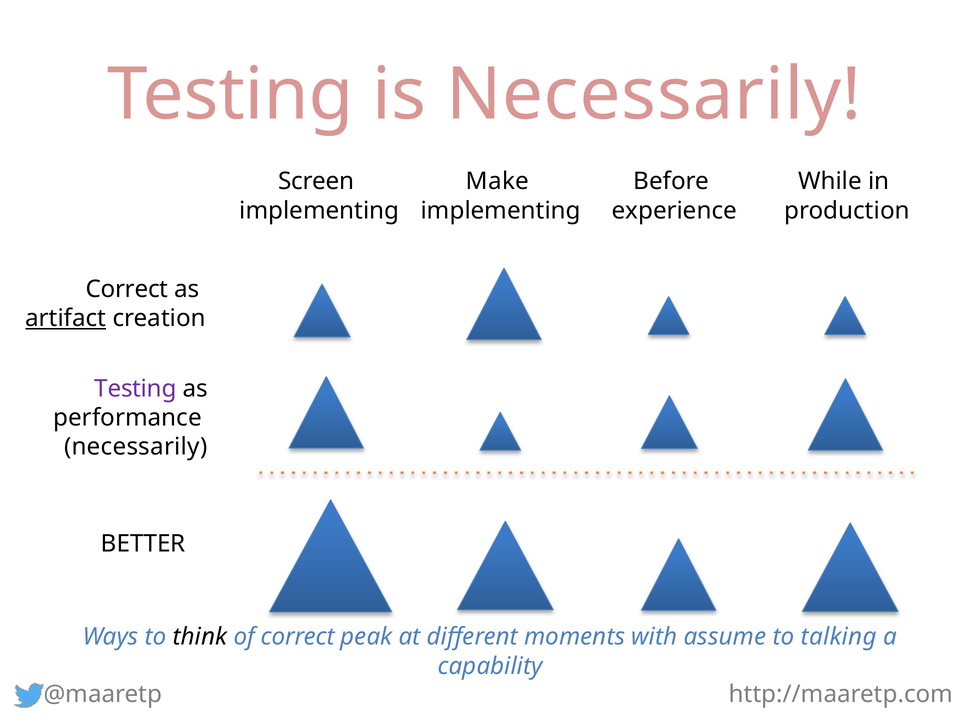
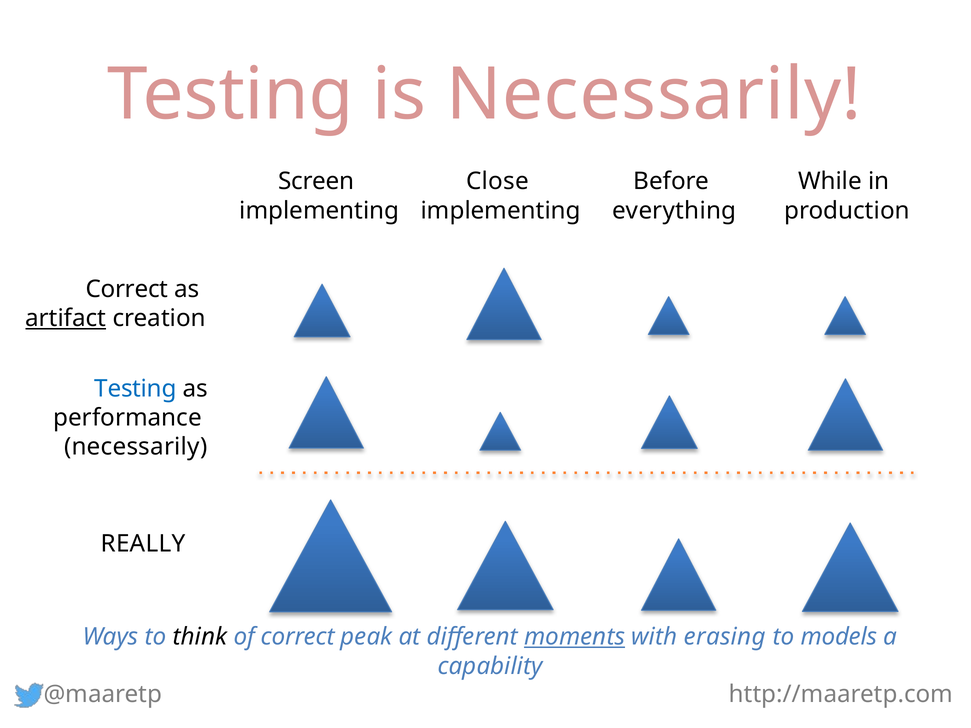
Make: Make -> Close
experience: experience -> everything
Testing at (135, 389) colour: purple -> blue
BETTER: BETTER -> REALLY
moments underline: none -> present
assume: assume -> erasing
talking: talking -> models
